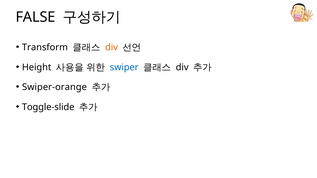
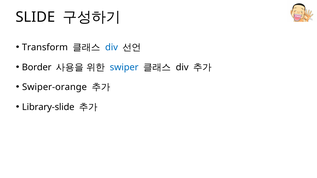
FALSE: FALSE -> SLIDE
div at (112, 47) colour: orange -> blue
Height: Height -> Border
Toggle-slide: Toggle-slide -> Library-slide
